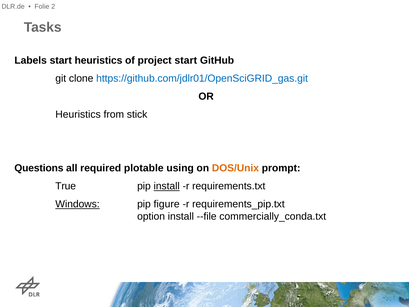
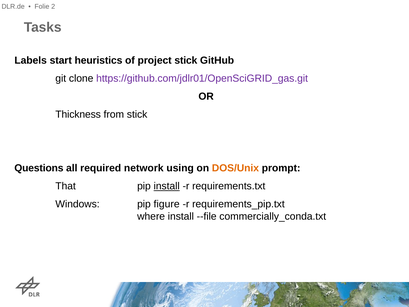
project start: start -> stick
https://github.com/jdlr01/OpenSciGRID_gas.git colour: blue -> purple
Heuristics at (78, 114): Heuristics -> Thickness
plotable: plotable -> network
True: True -> That
Windows underline: present -> none
option: option -> where
